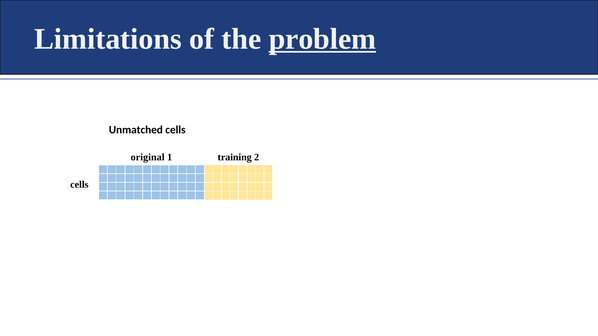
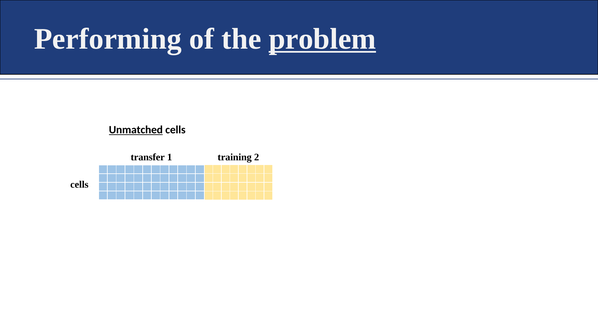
Limitations: Limitations -> Performing
Unmatched underline: none -> present
original: original -> transfer
